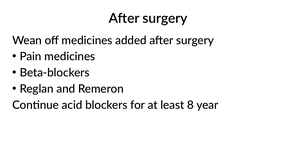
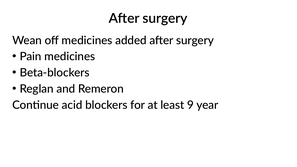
8: 8 -> 9
